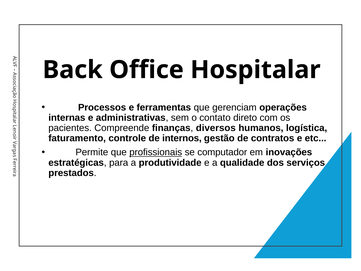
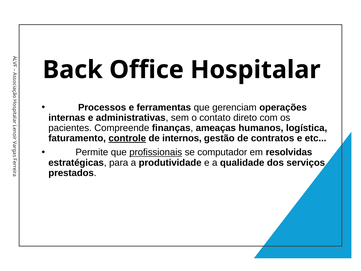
diversos: diversos -> ameaças
controle underline: none -> present
inovações: inovações -> resolvidas
